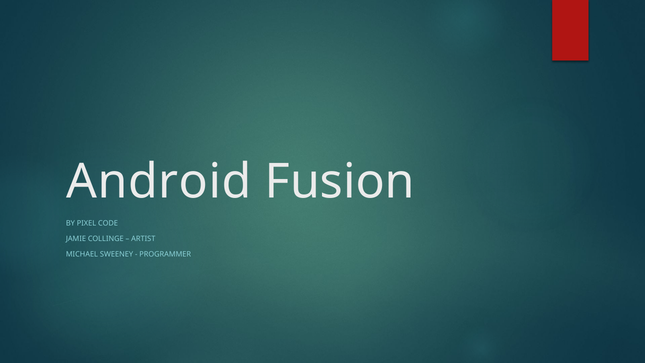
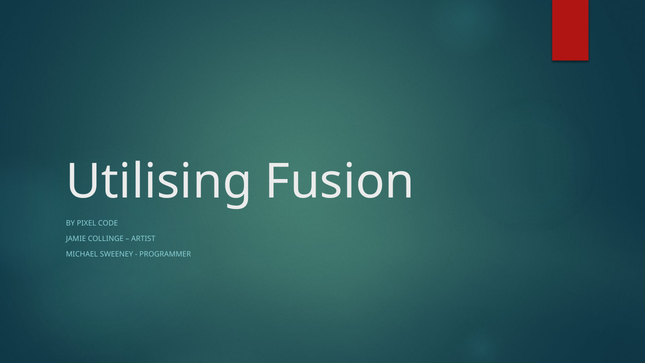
Android: Android -> Utilising
